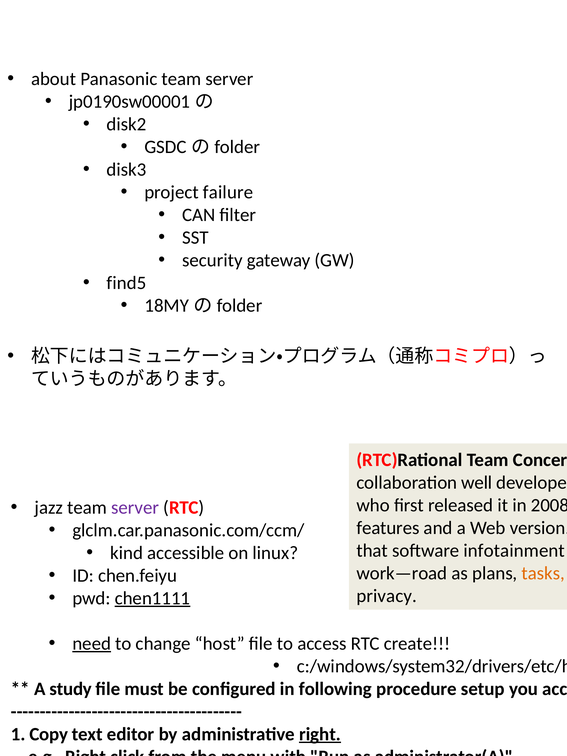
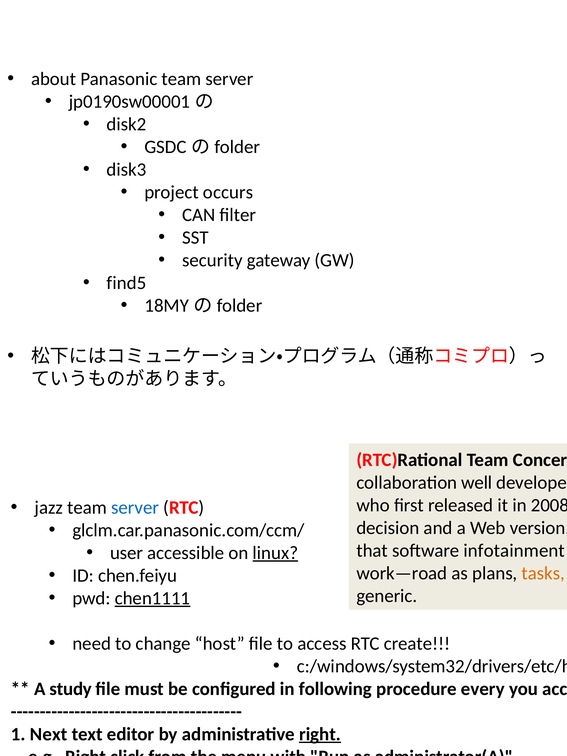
failure: failure -> occurs
server at (135, 507) colour: purple -> blue
features: features -> decision
kind: kind -> user
linux underline: none -> present
privacy: privacy -> generic
need underline: present -> none
setup: setup -> every
Copy: Copy -> Next
